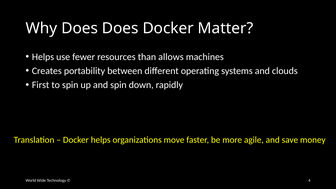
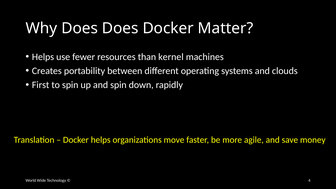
allows: allows -> kernel
